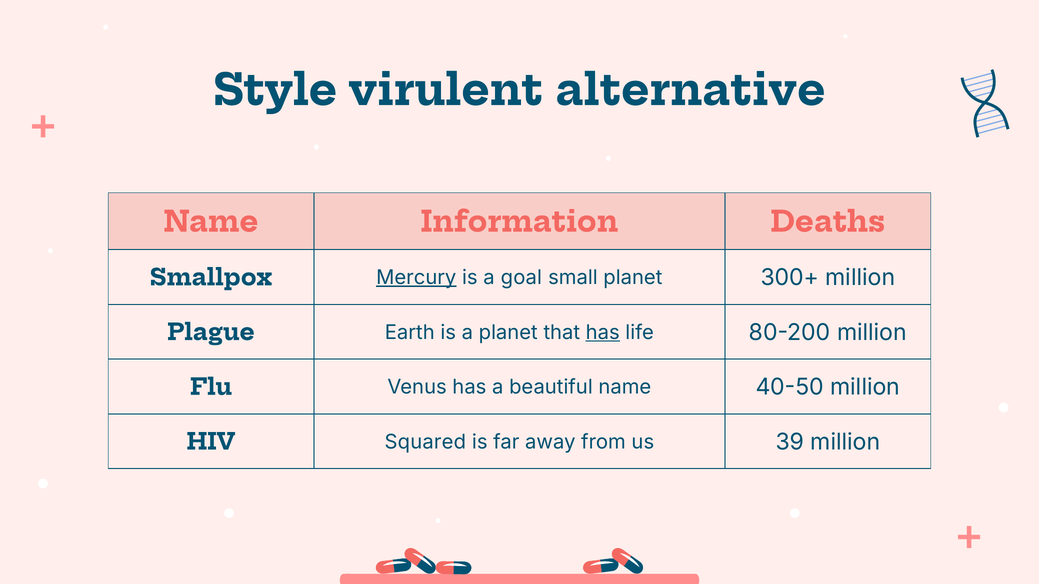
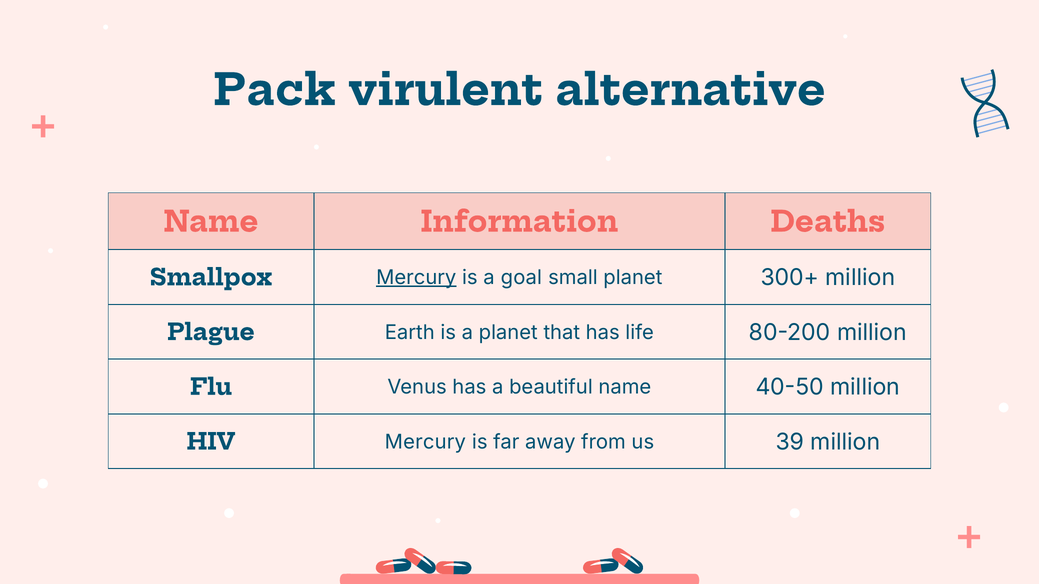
Style: Style -> Pack
has at (603, 333) underline: present -> none
HIV Squared: Squared -> Mercury
